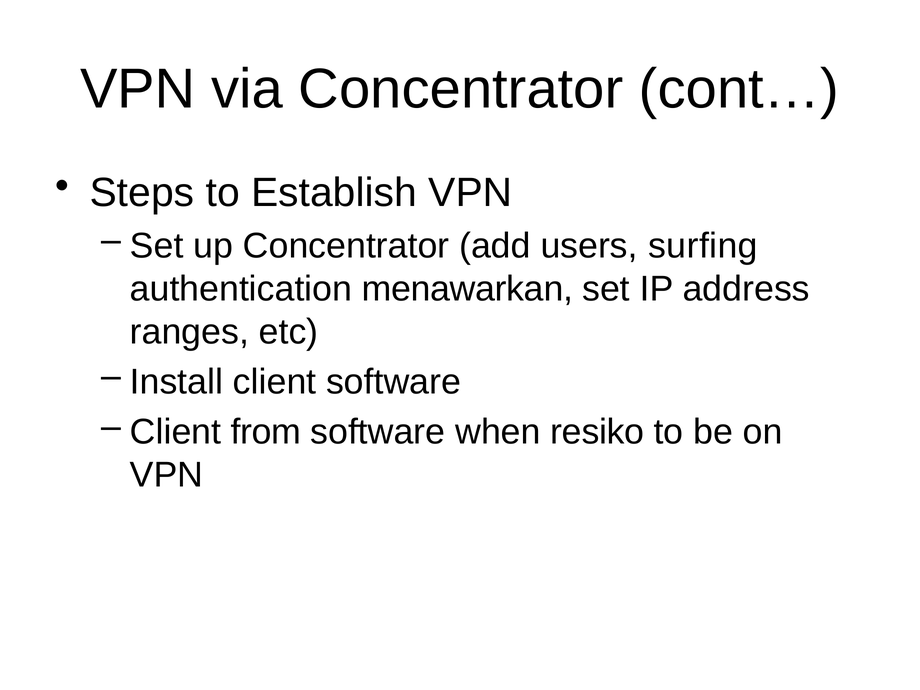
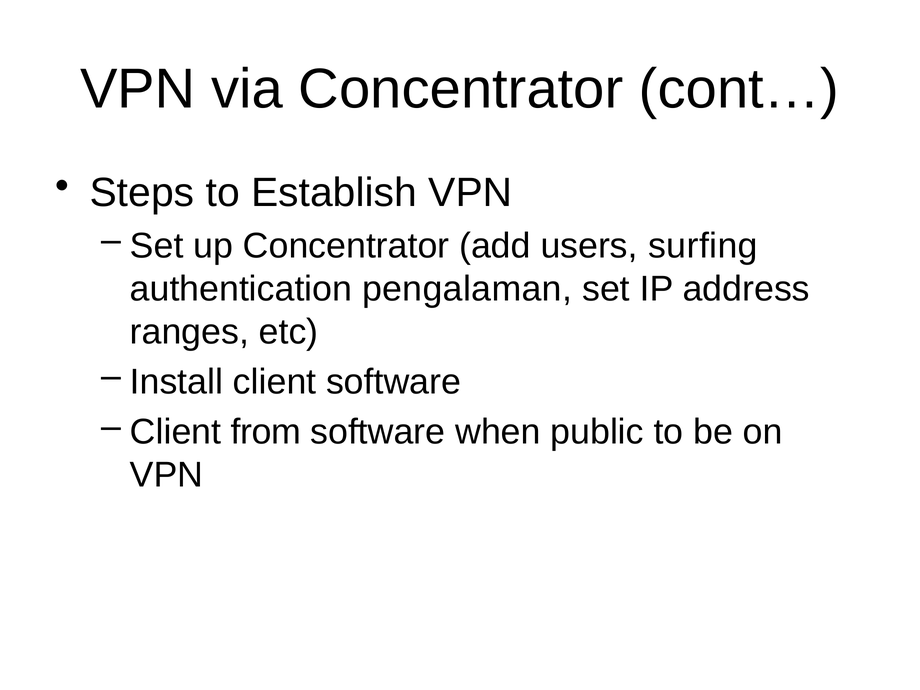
menawarkan: menawarkan -> pengalaman
resiko: resiko -> public
